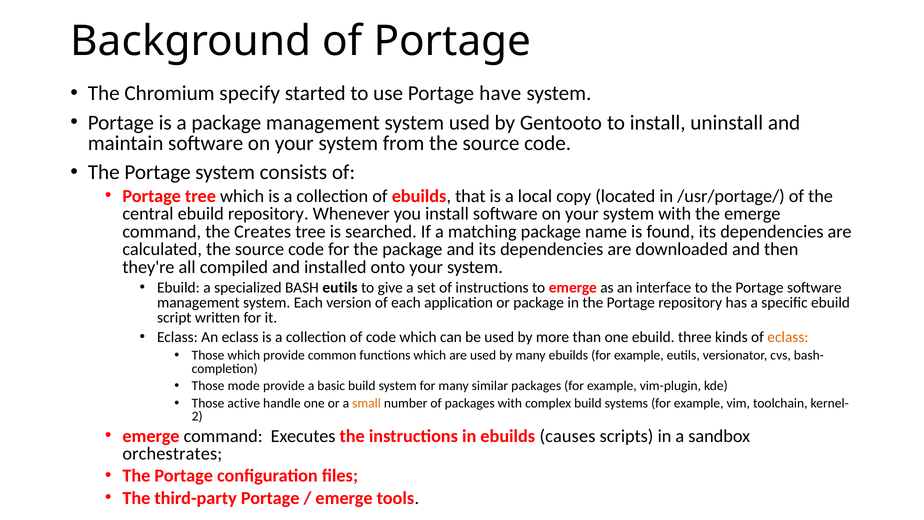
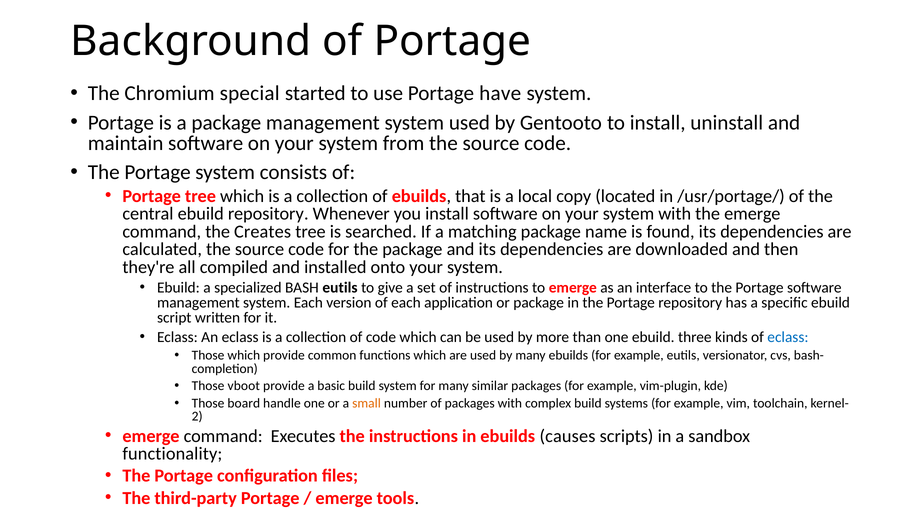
specify: specify -> special
eclass at (788, 337) colour: orange -> blue
mode: mode -> vboot
active: active -> board
orchestrates: orchestrates -> functionality
